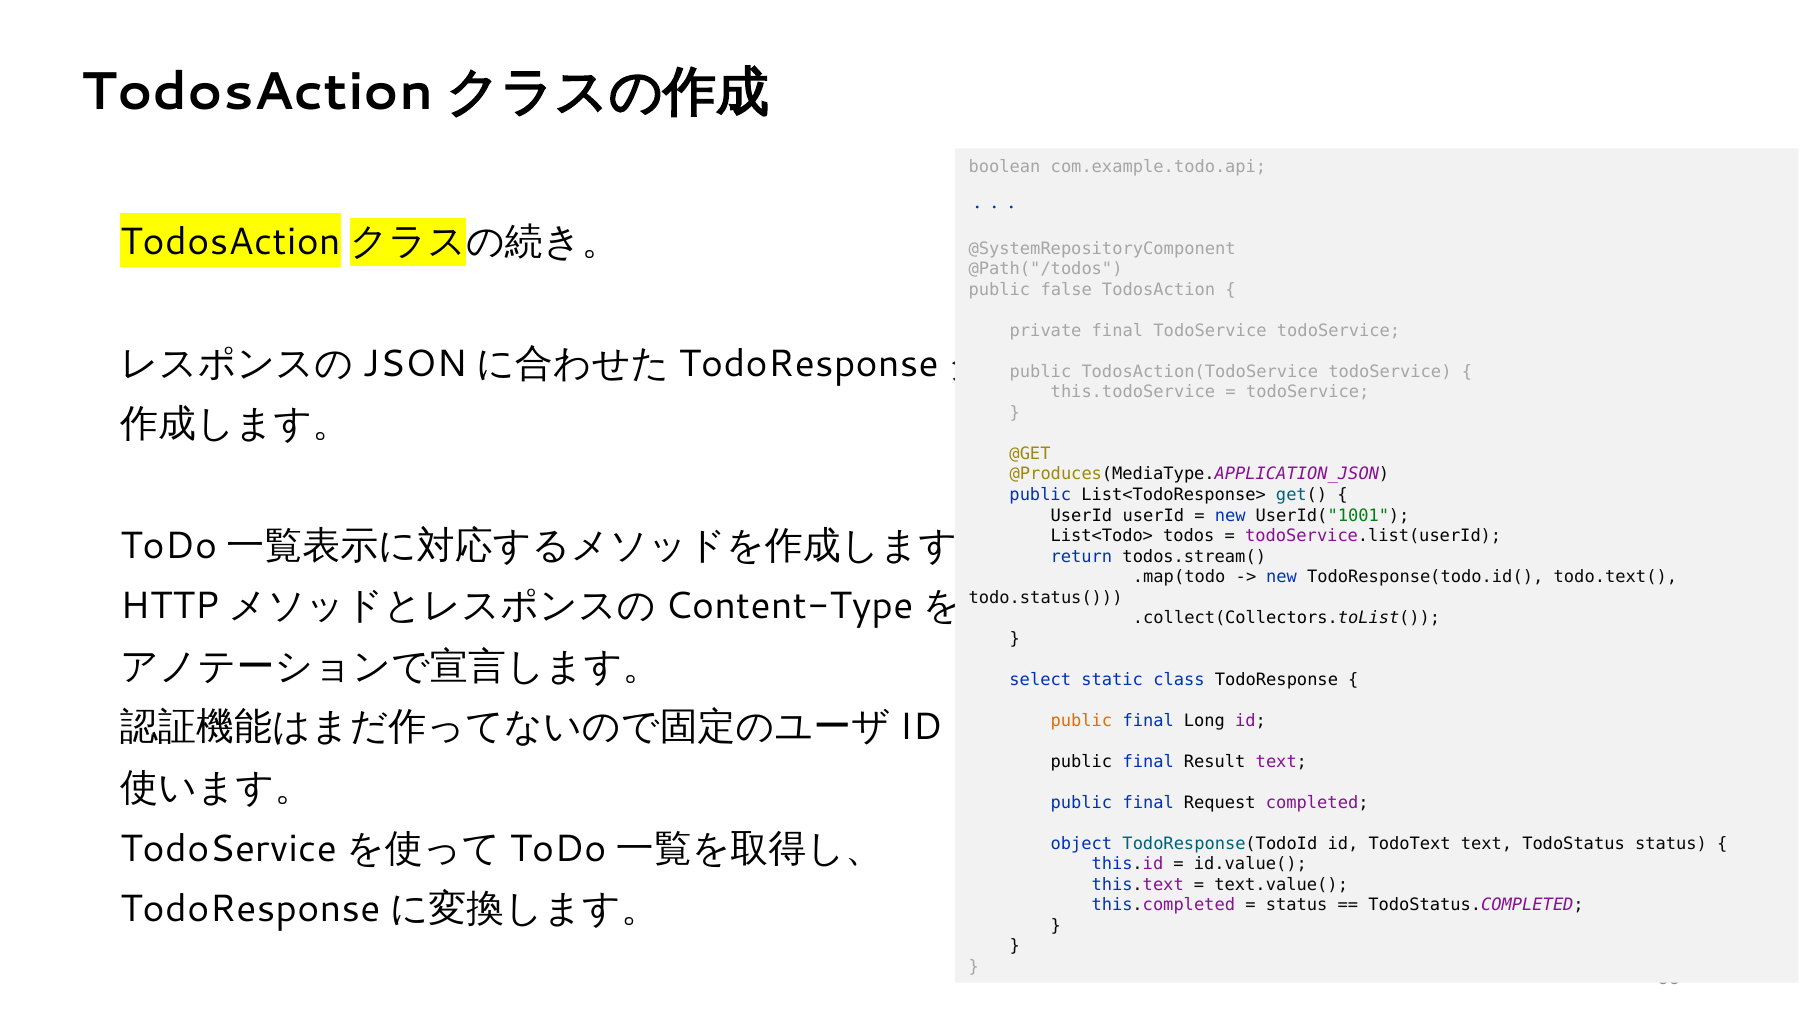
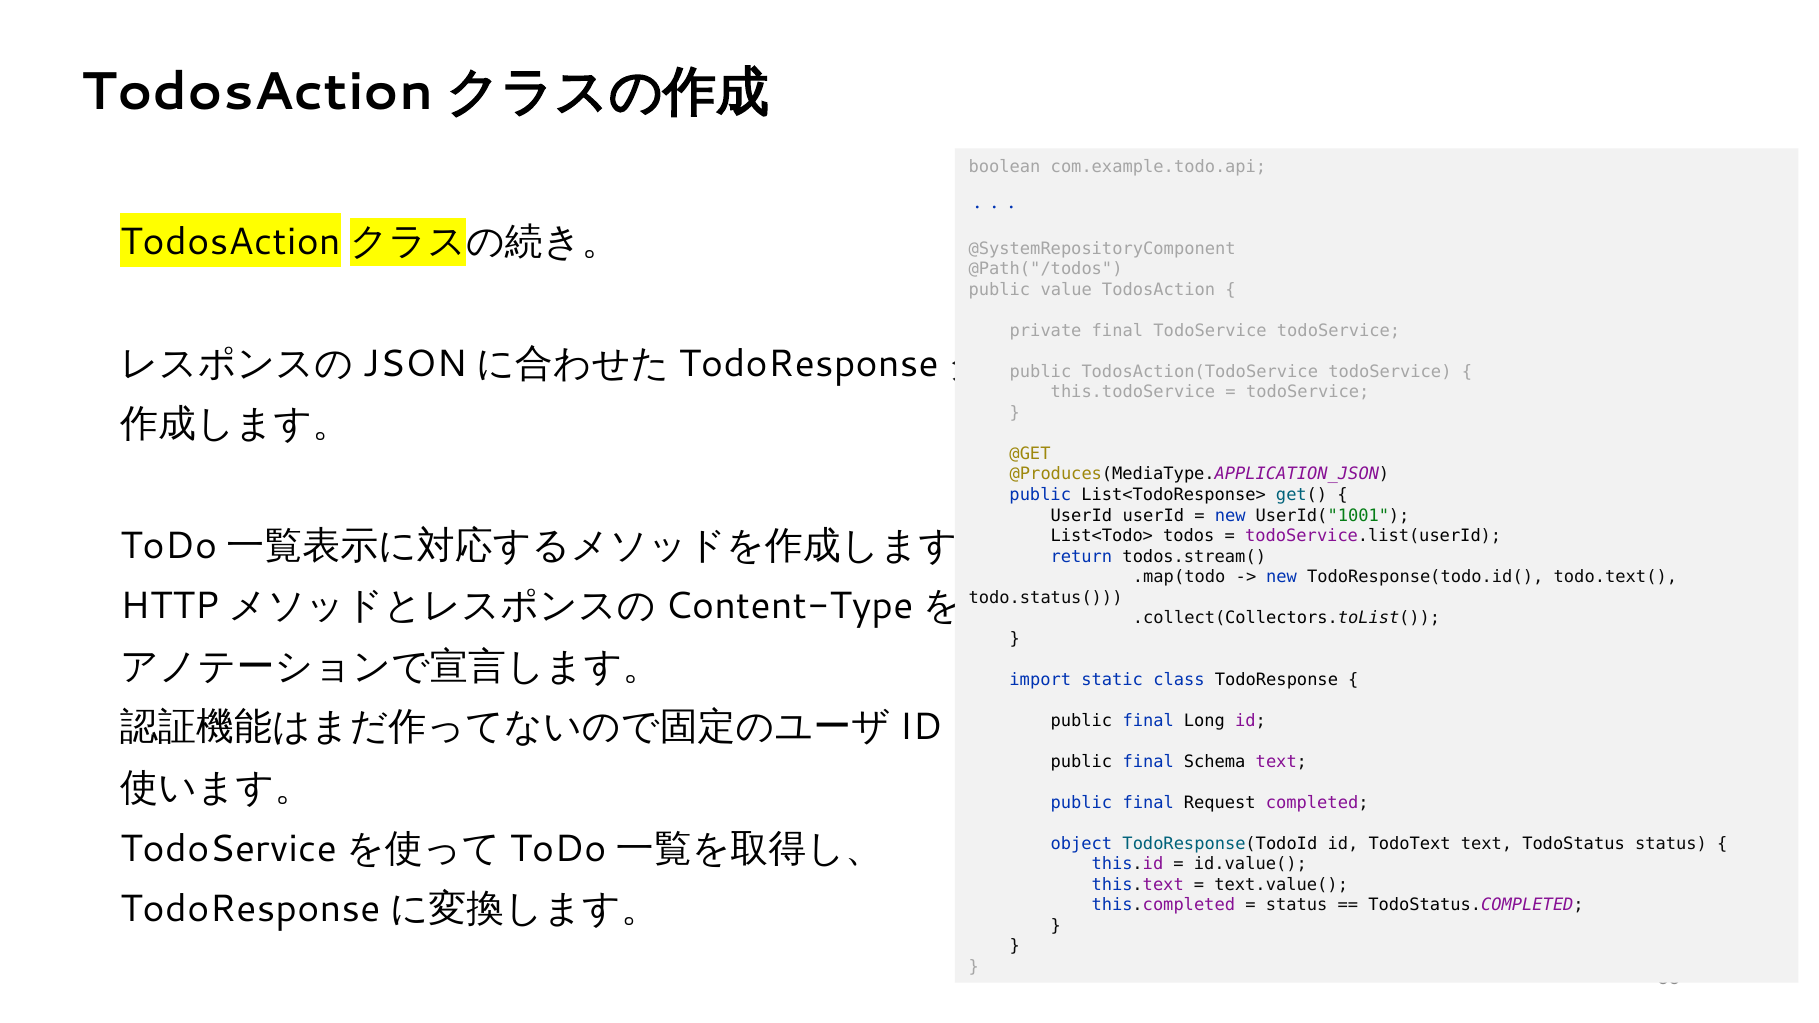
false: false -> value
select: select -> import
public at (1081, 721) colour: orange -> black
Result: Result -> Schema
